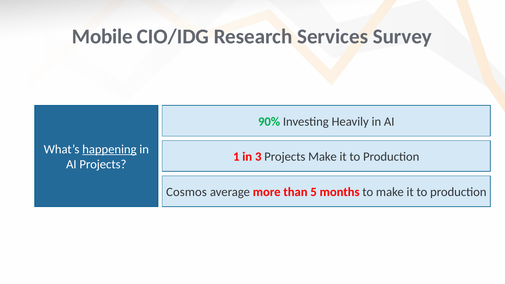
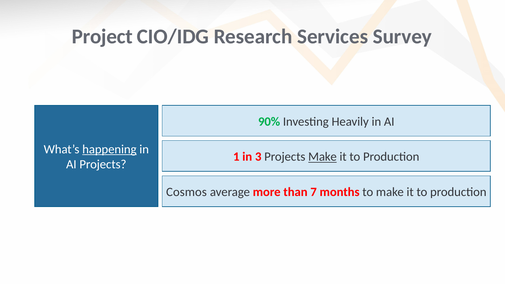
Mobile: Mobile -> Project
Make at (323, 157) underline: none -> present
5: 5 -> 7
